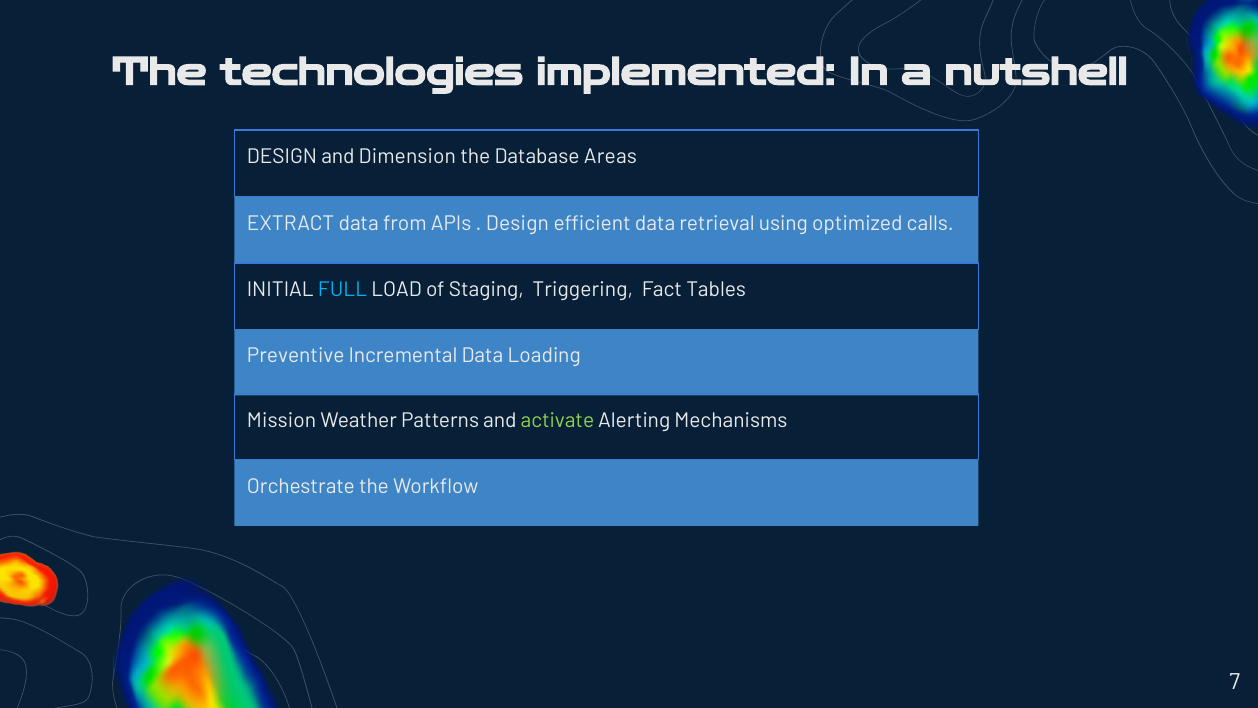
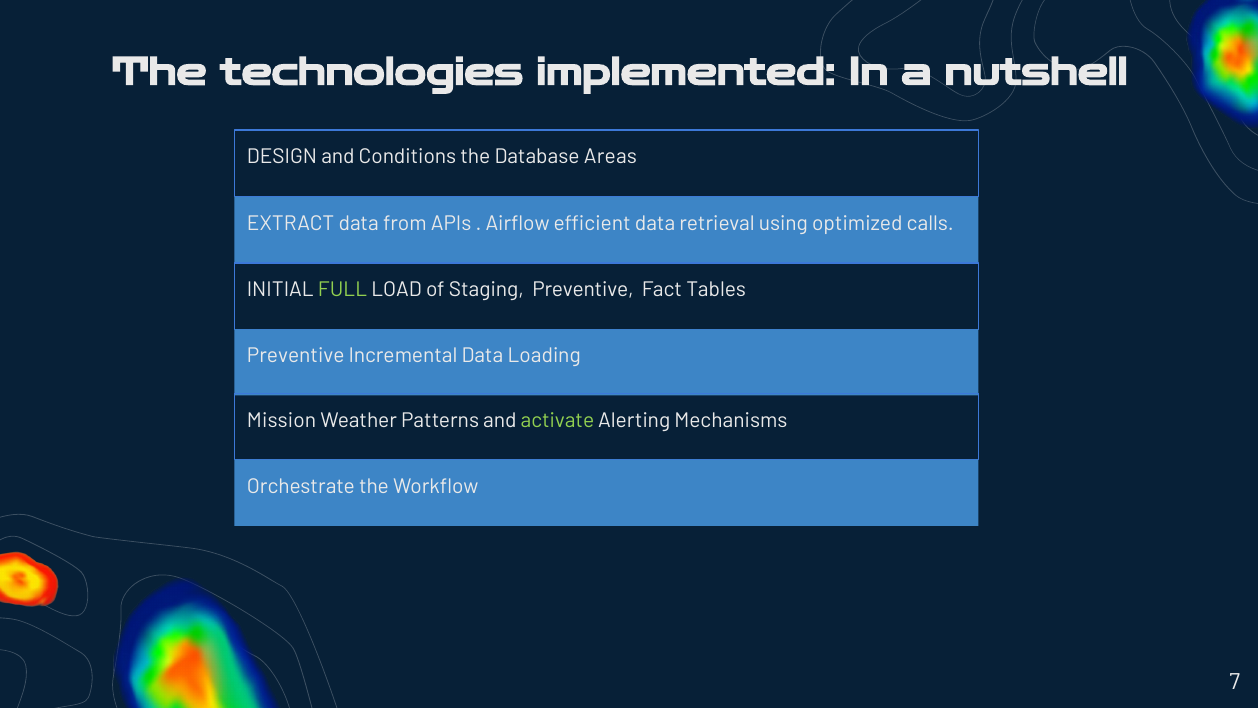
Dimension: Dimension -> Conditions
Design at (517, 223): Design -> Airflow
FULL colour: light blue -> light green
Staging Triggering: Triggering -> Preventive
